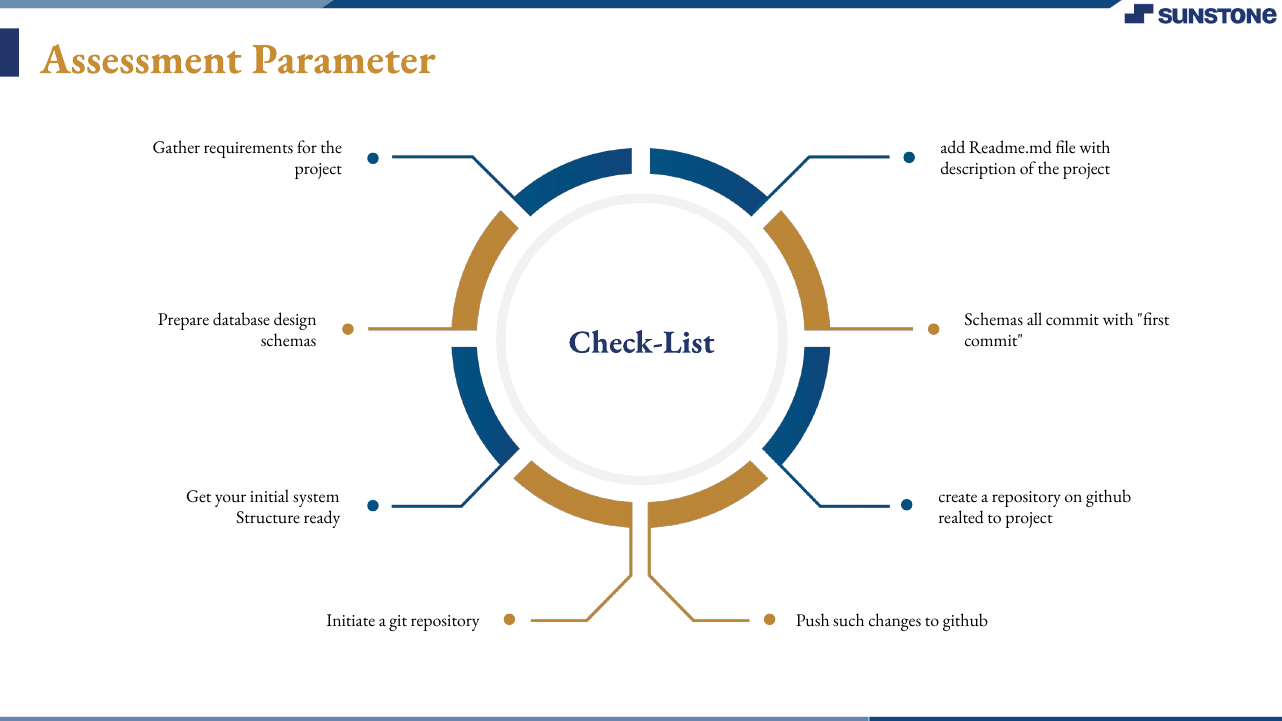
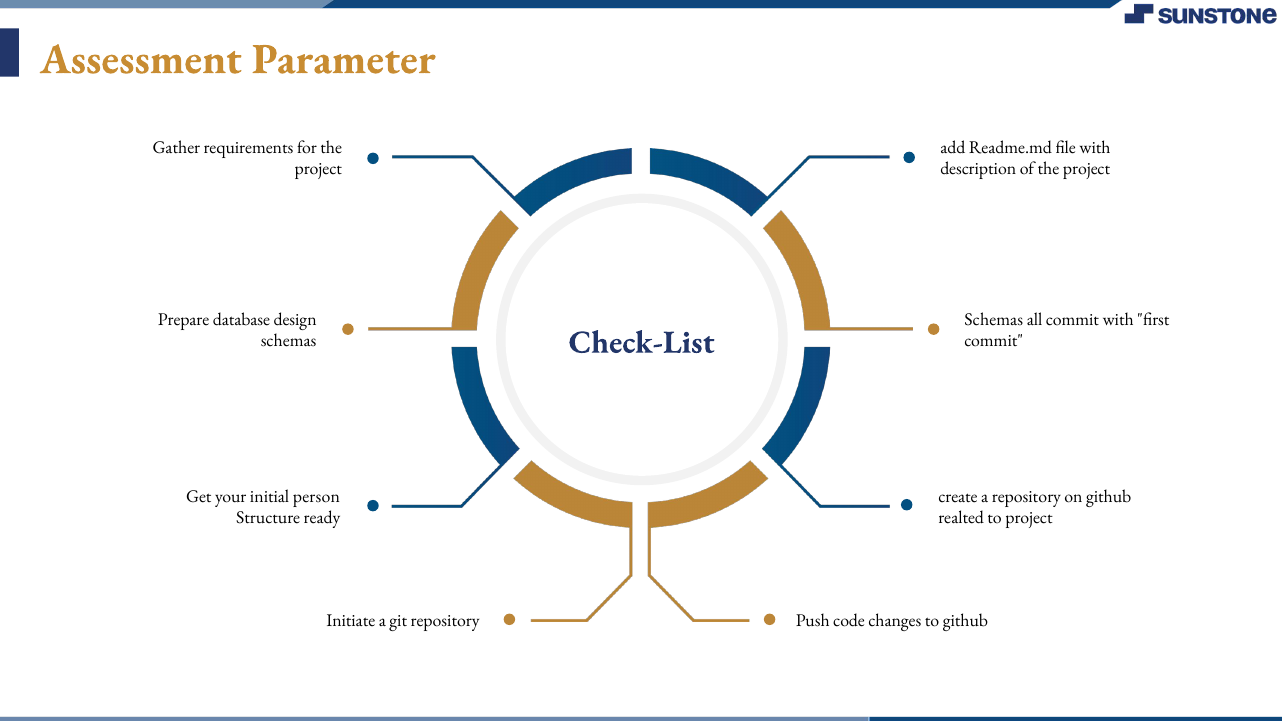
system: system -> person
such: such -> code
